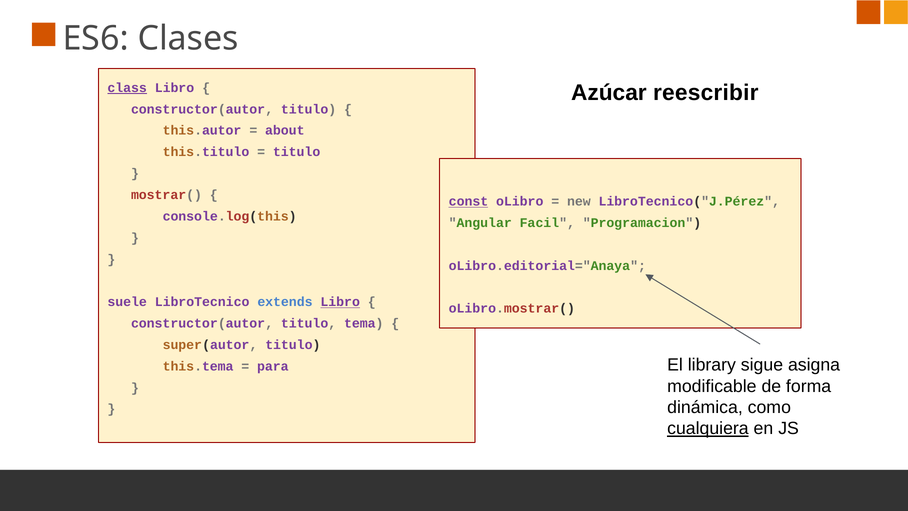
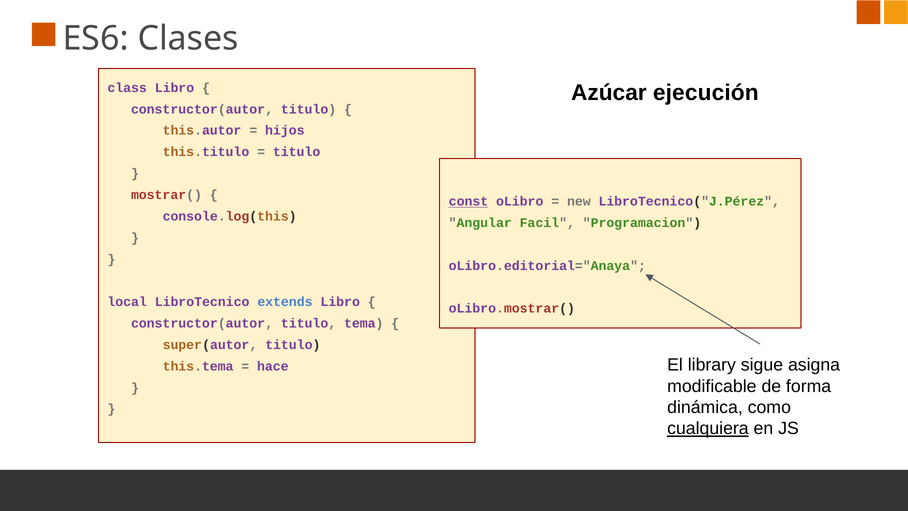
reescribir: reescribir -> ejecución
class underline: present -> none
about: about -> hijos
suele: suele -> local
Libro at (340, 302) underline: present -> none
para: para -> hace
